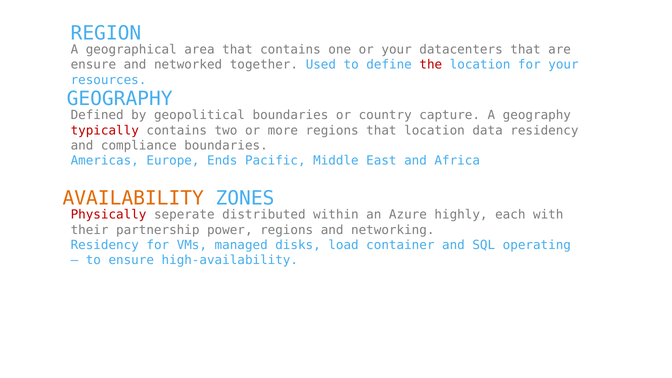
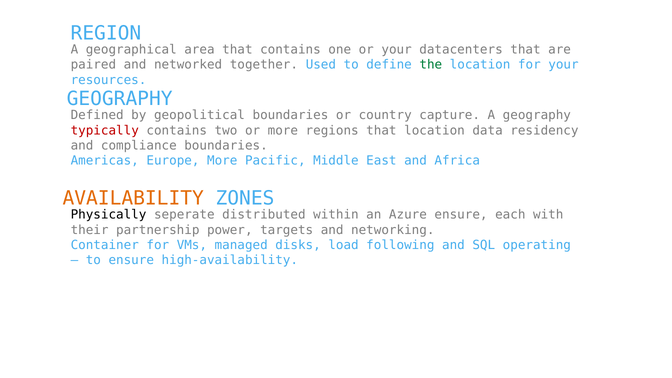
ensure at (93, 65): ensure -> paired
the colour: red -> green
Europe Ends: Ends -> More
Physically colour: red -> black
Azure highly: highly -> ensure
power regions: regions -> targets
Residency at (105, 245): Residency -> Container
container: container -> following
